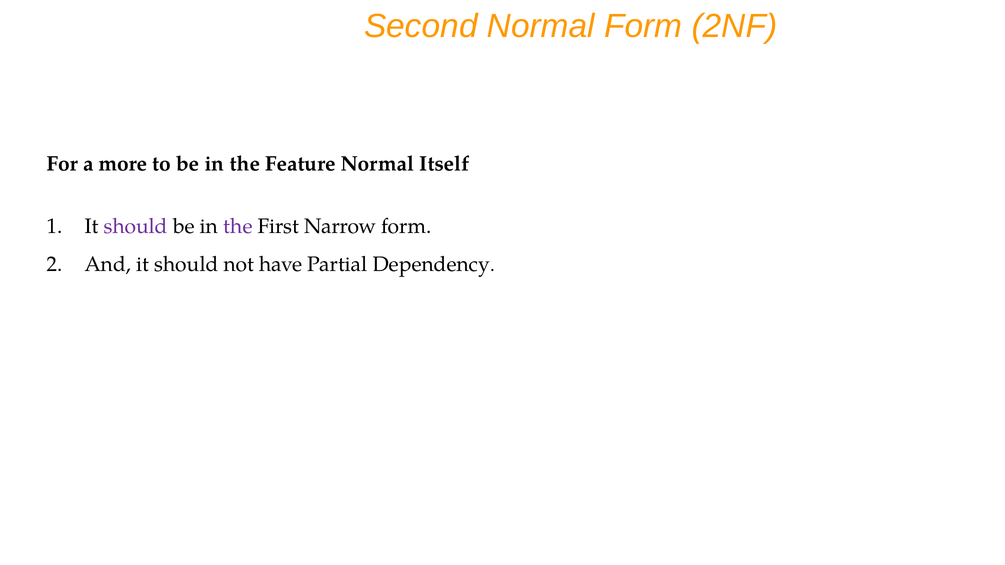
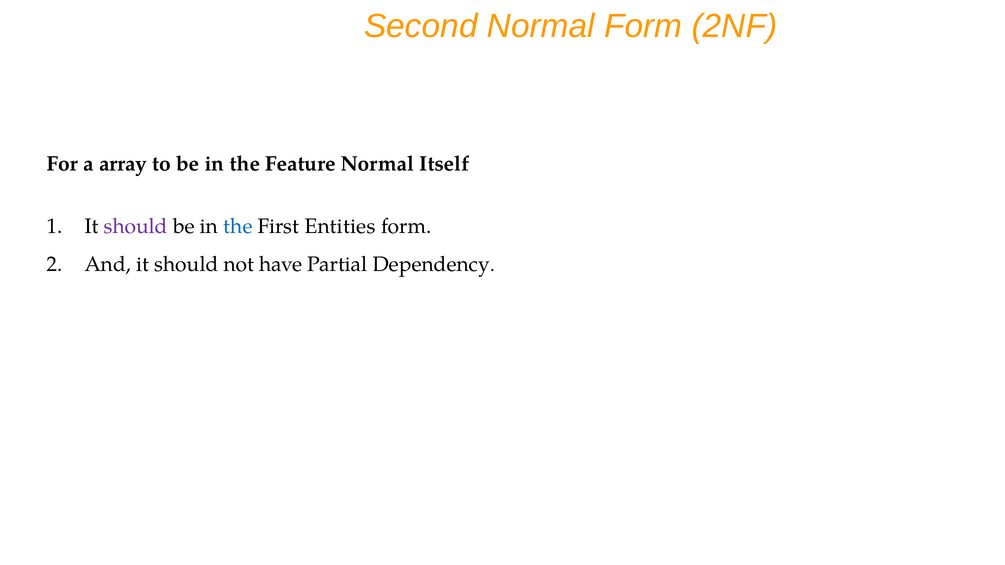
more: more -> array
the at (238, 227) colour: purple -> blue
Narrow: Narrow -> Entities
